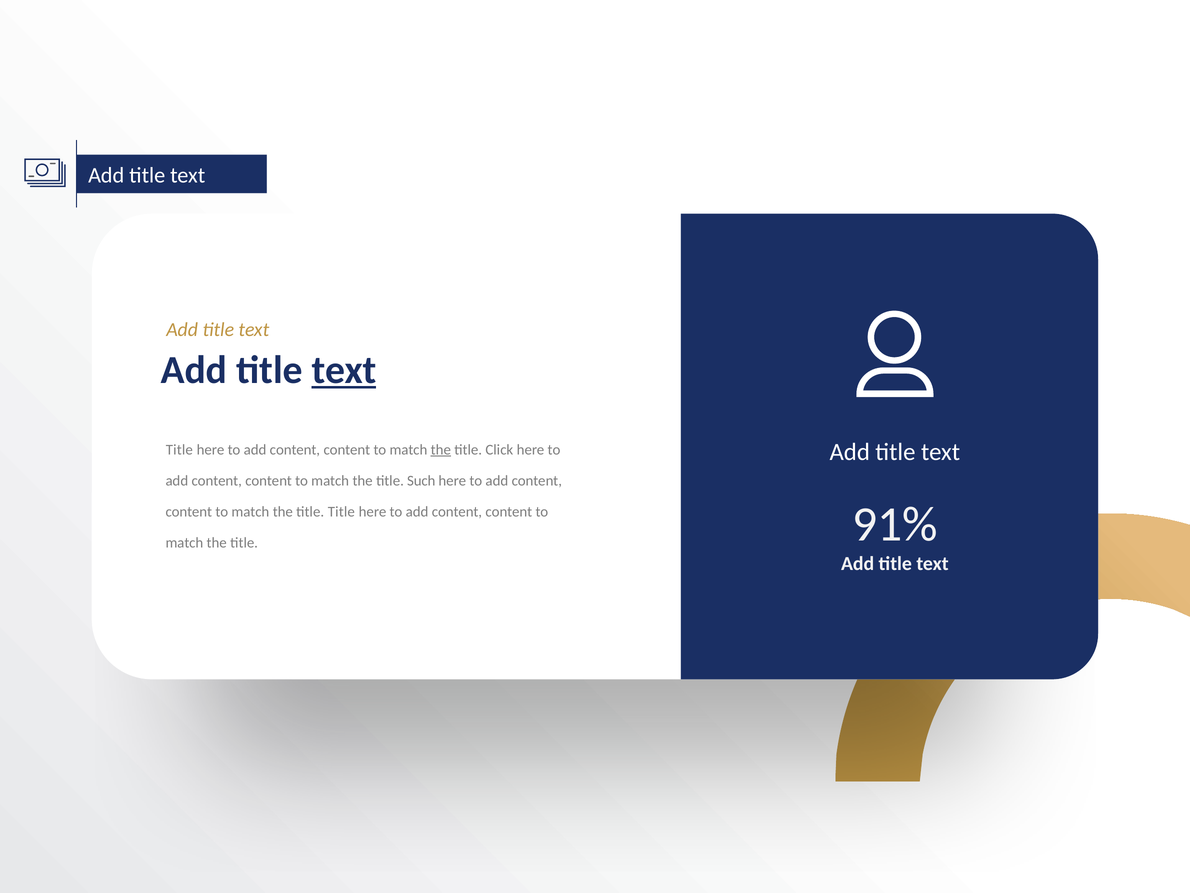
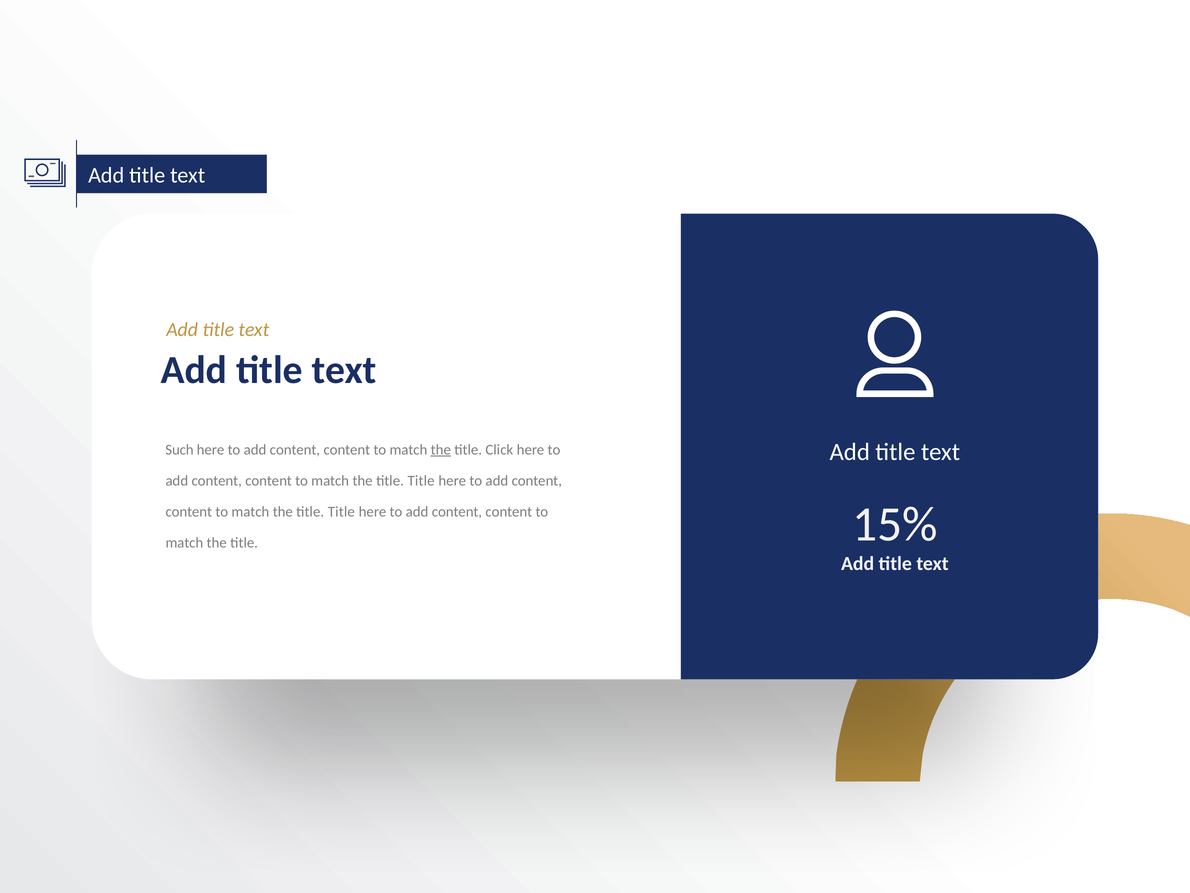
text at (344, 370) underline: present -> none
Title at (179, 449): Title -> Such
Such at (421, 480): Such -> Title
91%: 91% -> 15%
